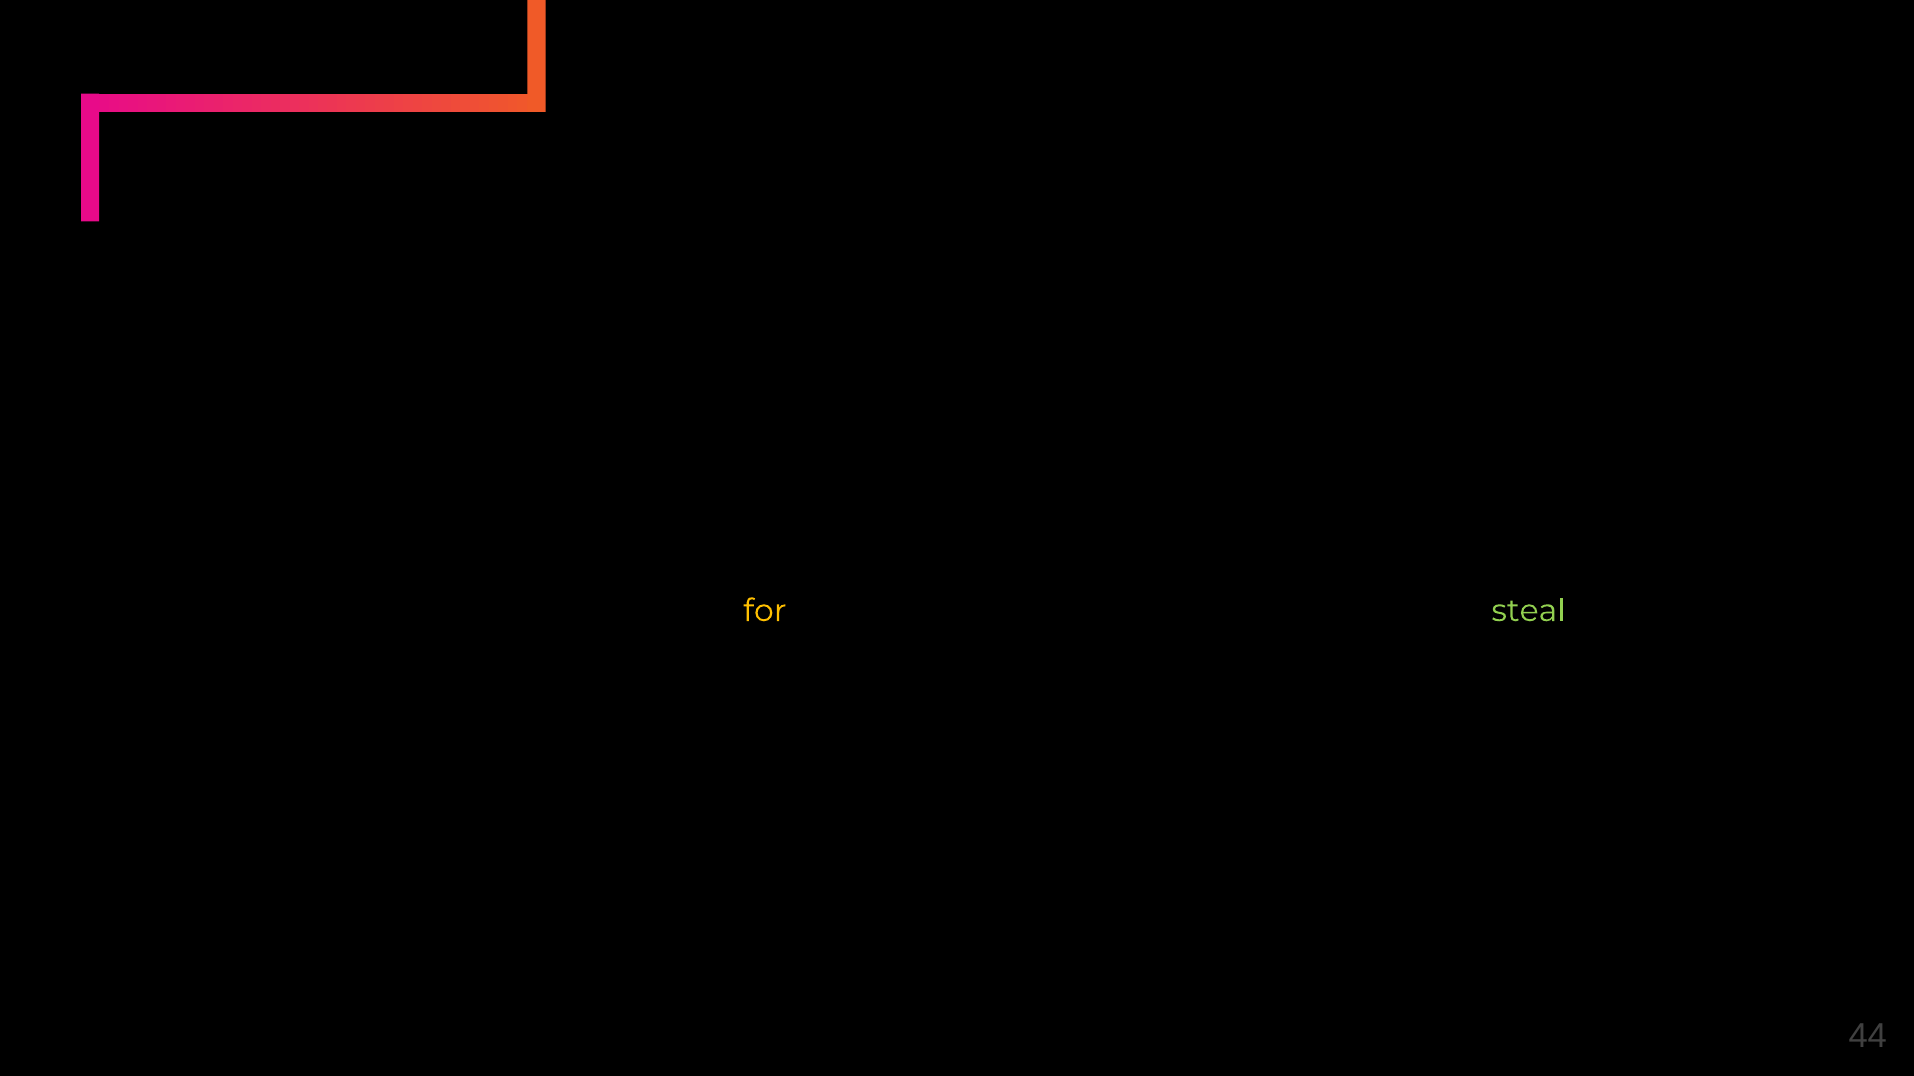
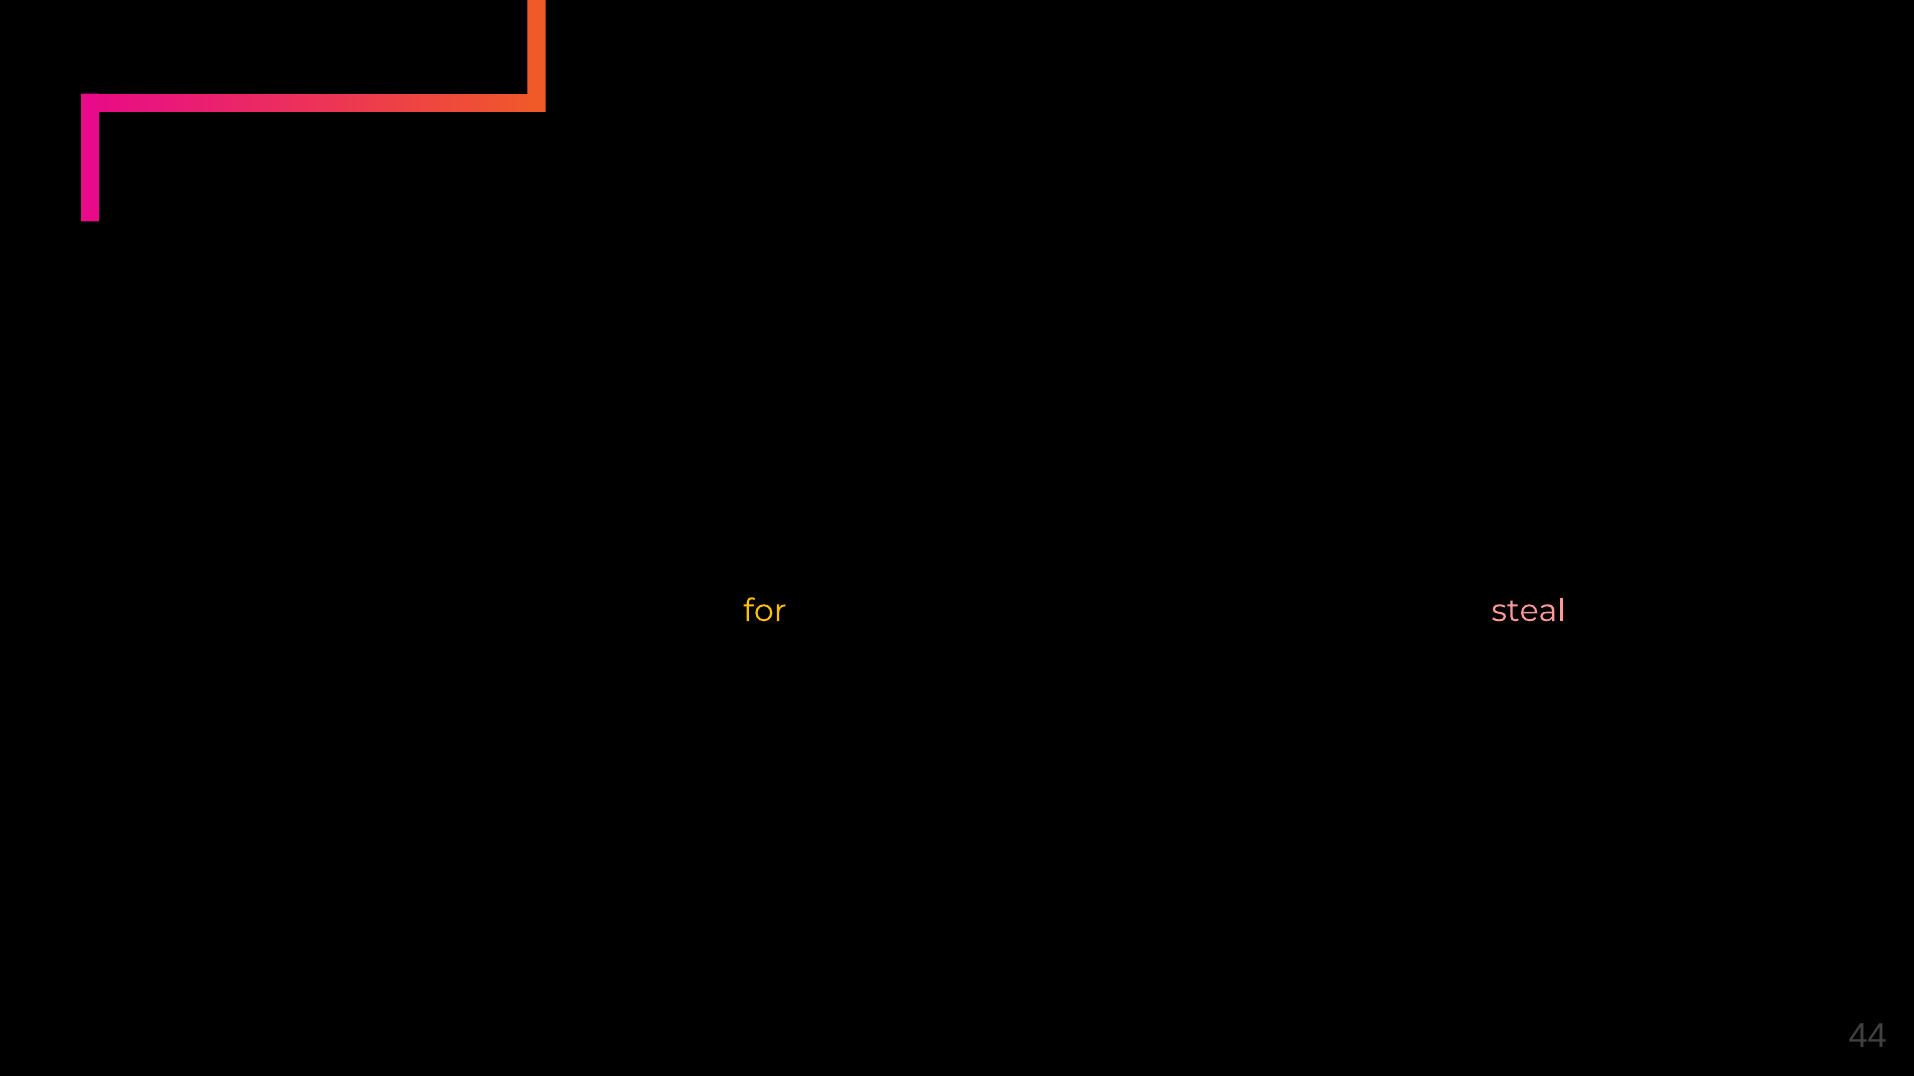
steal colour: light green -> pink
